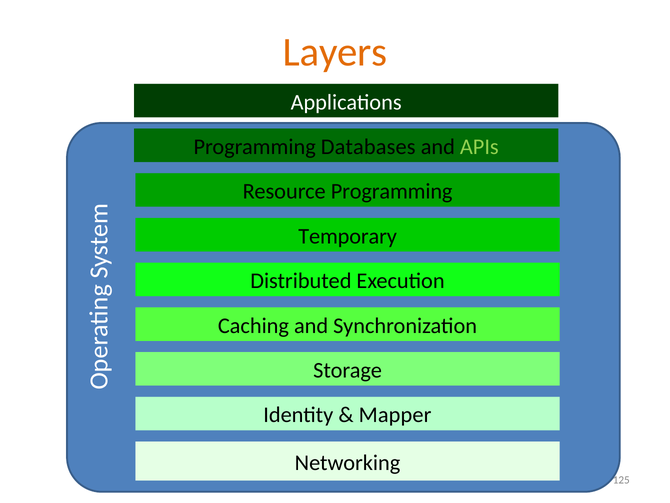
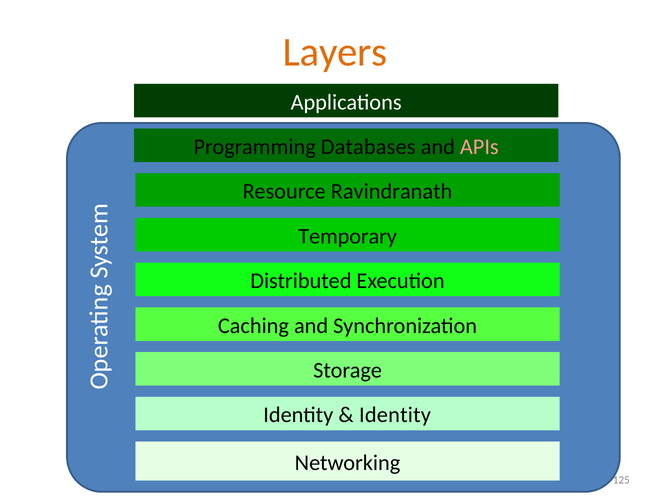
APIs colour: light green -> pink
Resource Programming: Programming -> Ravindranath
Mapper at (395, 415): Mapper -> Identity
